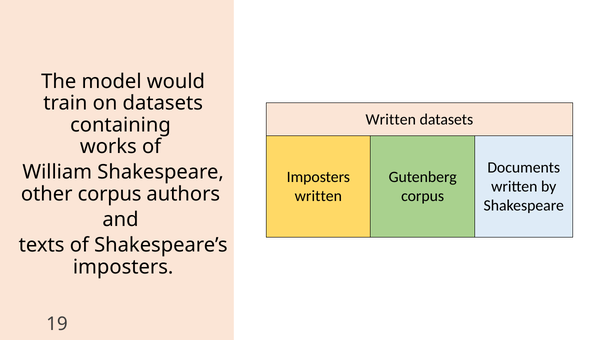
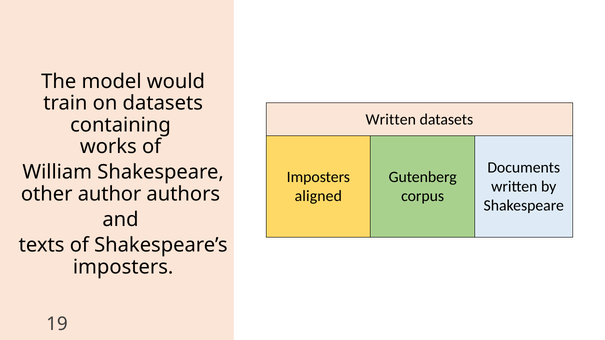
other corpus: corpus -> author
written at (318, 196): written -> aligned
